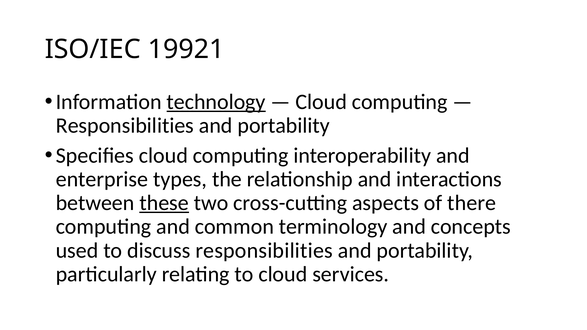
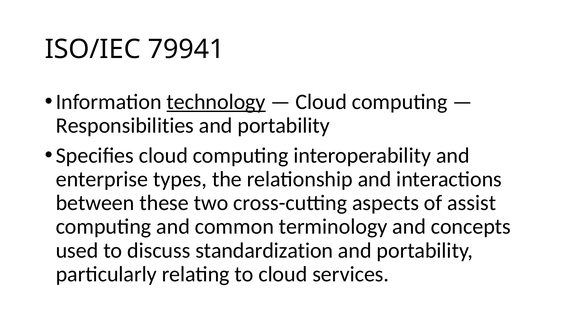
19921: 19921 -> 79941
these underline: present -> none
there: there -> assist
discuss responsibilities: responsibilities -> standardization
